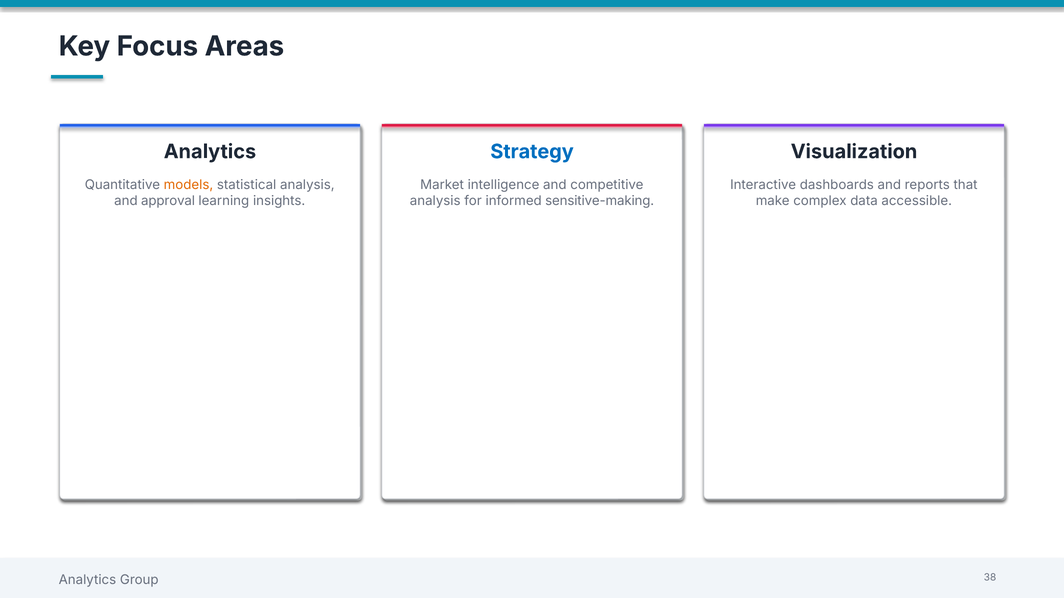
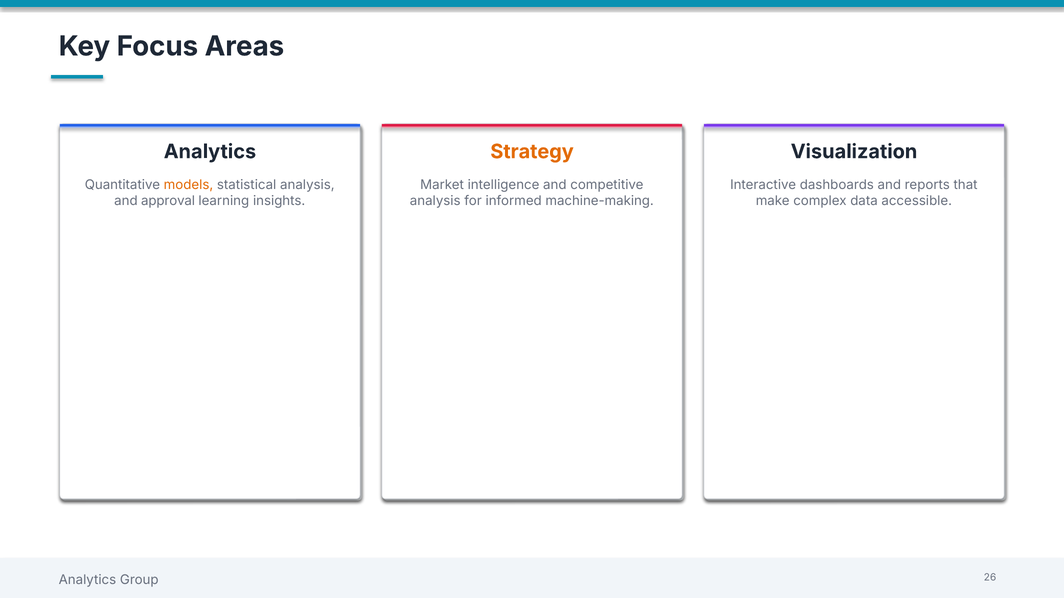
Strategy colour: blue -> orange
sensitive-making: sensitive-making -> machine-making
38: 38 -> 26
